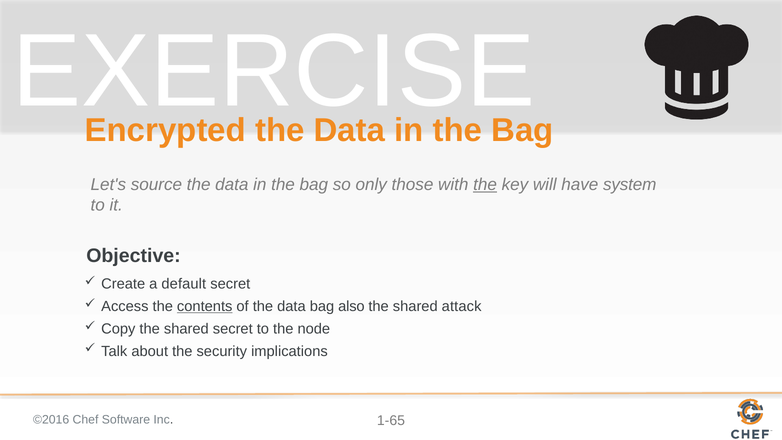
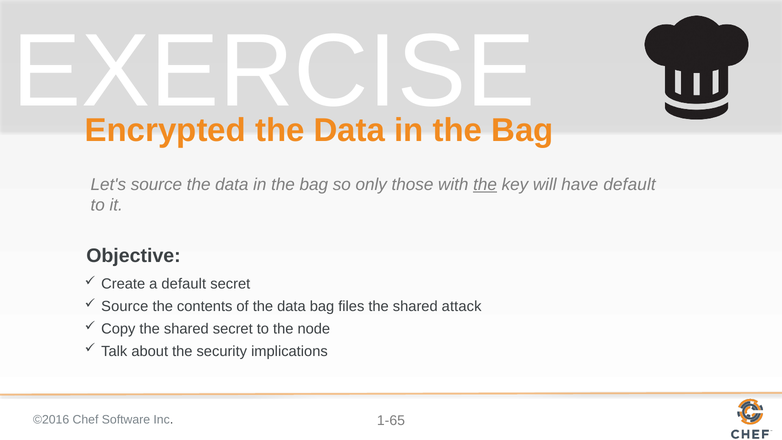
have system: system -> default
Access at (125, 306): Access -> Source
contents underline: present -> none
also: also -> files
